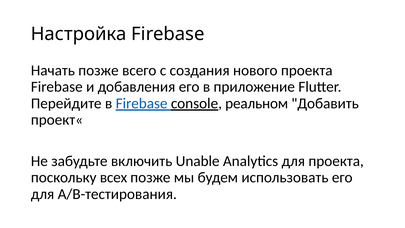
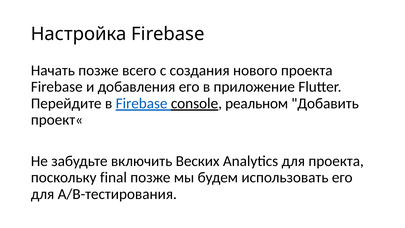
Unable: Unable -> Веских
всех: всех -> final
